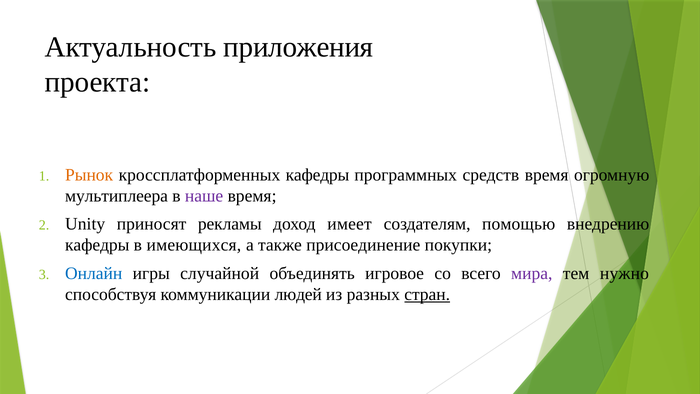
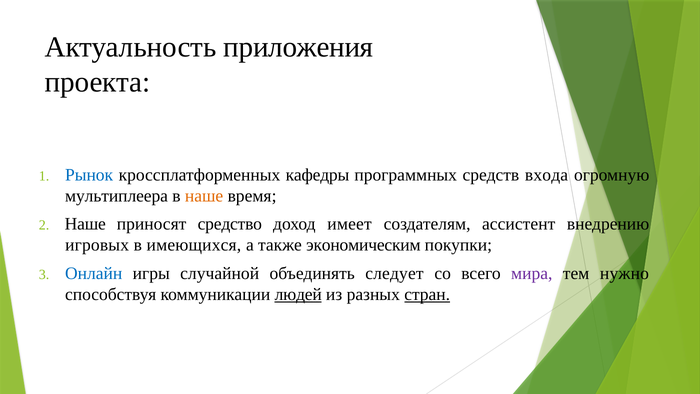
Рынок colour: orange -> blue
средств время: время -> входа
наше at (204, 196) colour: purple -> orange
Unity at (85, 224): Unity -> Наше
рекламы: рекламы -> средство
помощью: помощью -> ассистент
кафедры at (97, 245): кафедры -> игровых
присоединение: присоединение -> экономическим
игровое: игровое -> следует
людей underline: none -> present
